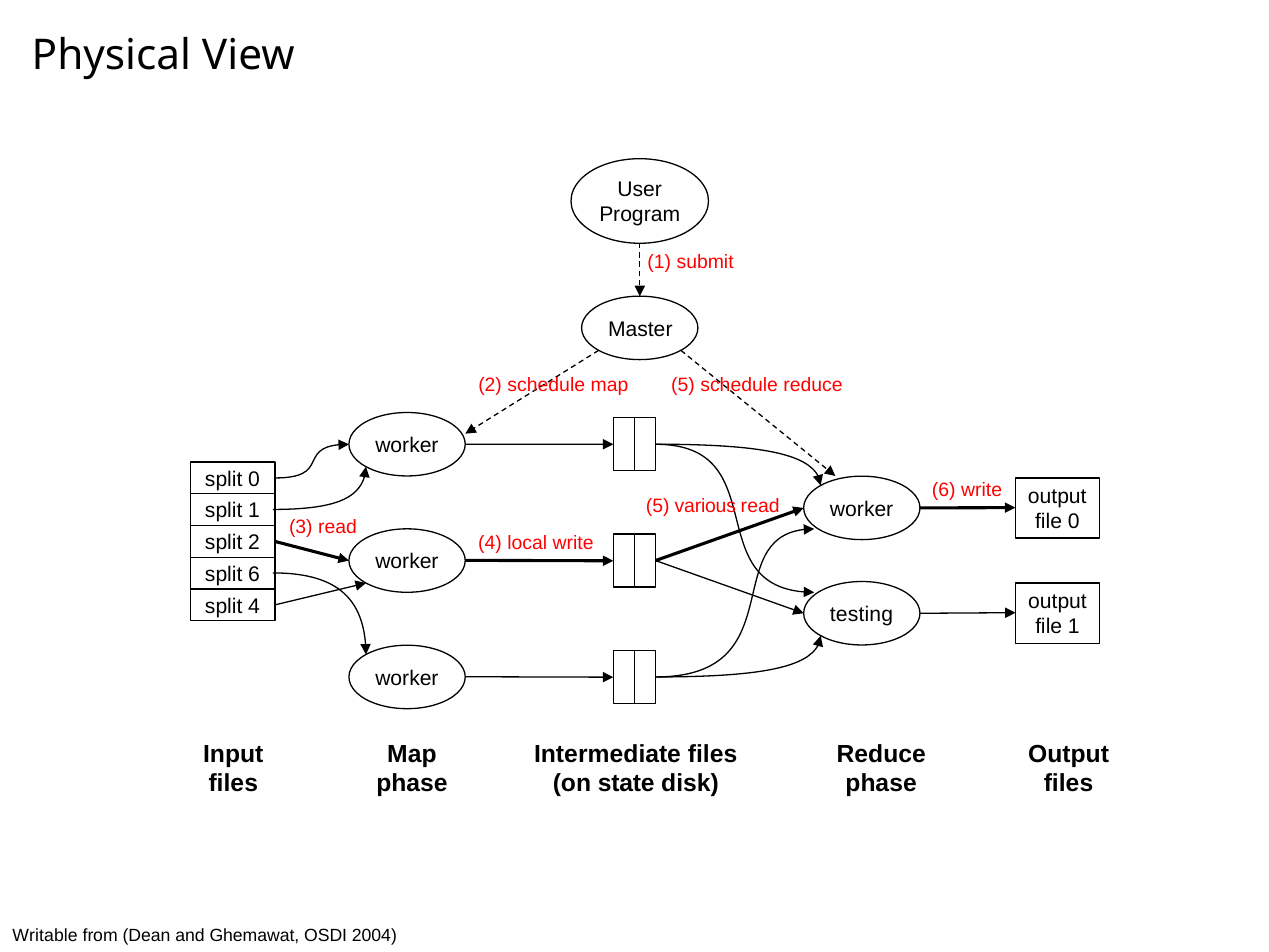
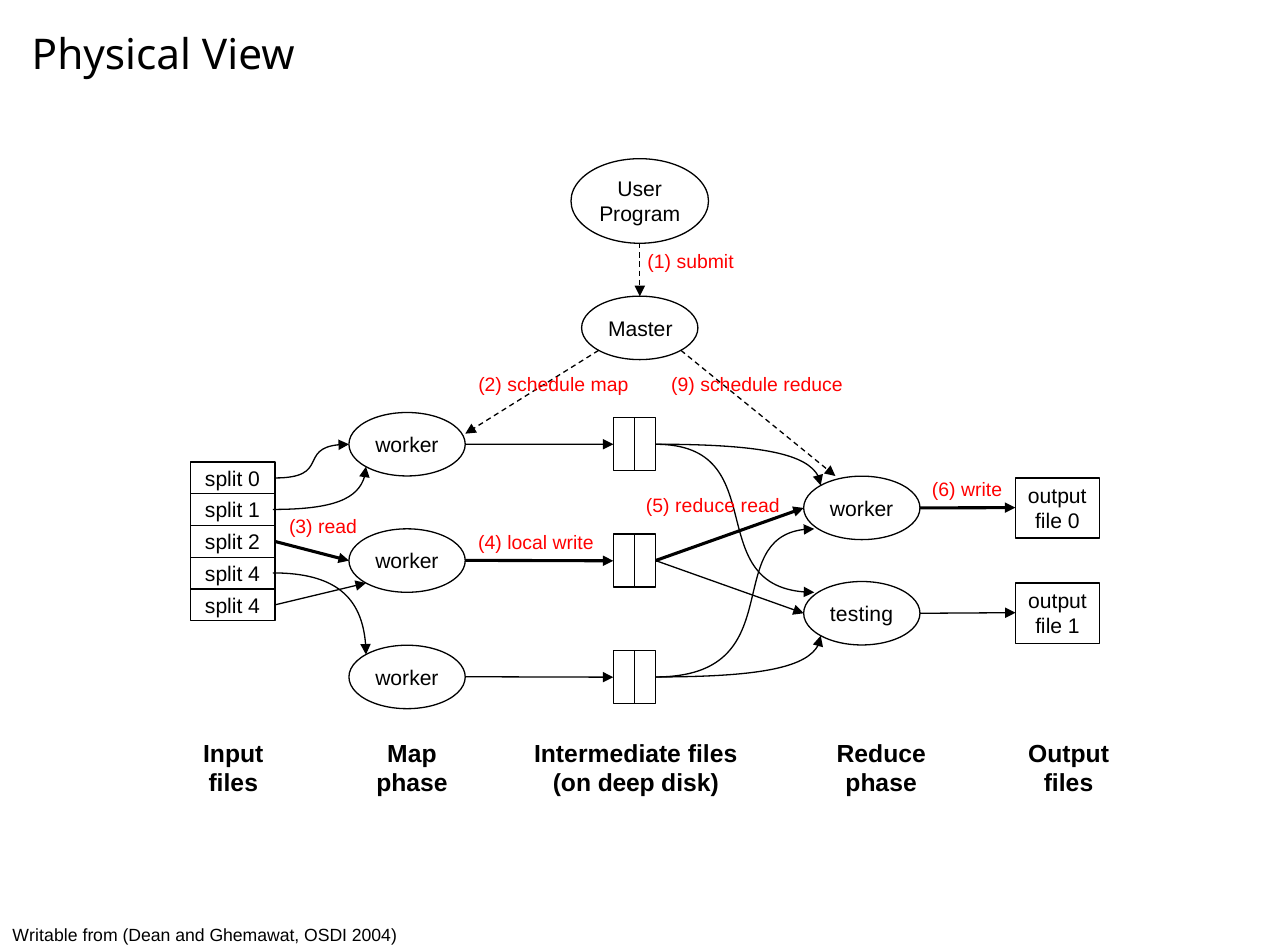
map 5: 5 -> 9
5 various: various -> reduce
6 at (254, 574): 6 -> 4
state: state -> deep
